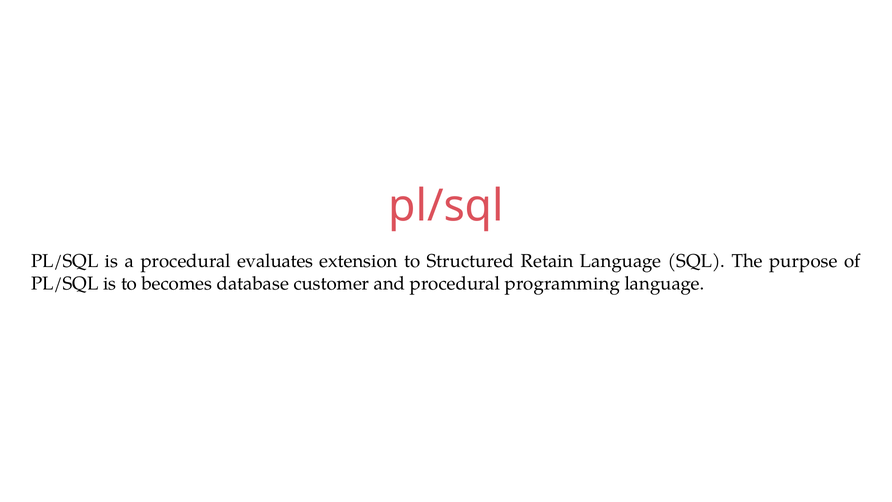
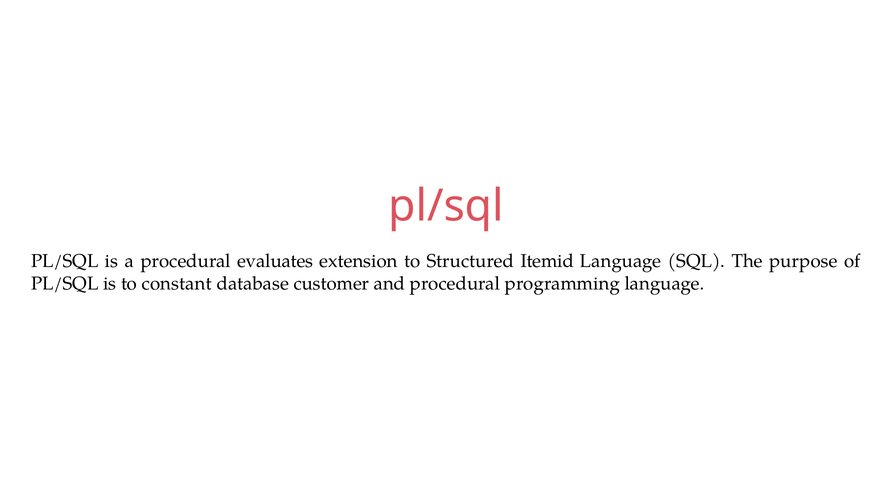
Retain: Retain -> Itemid
becomes: becomes -> constant
